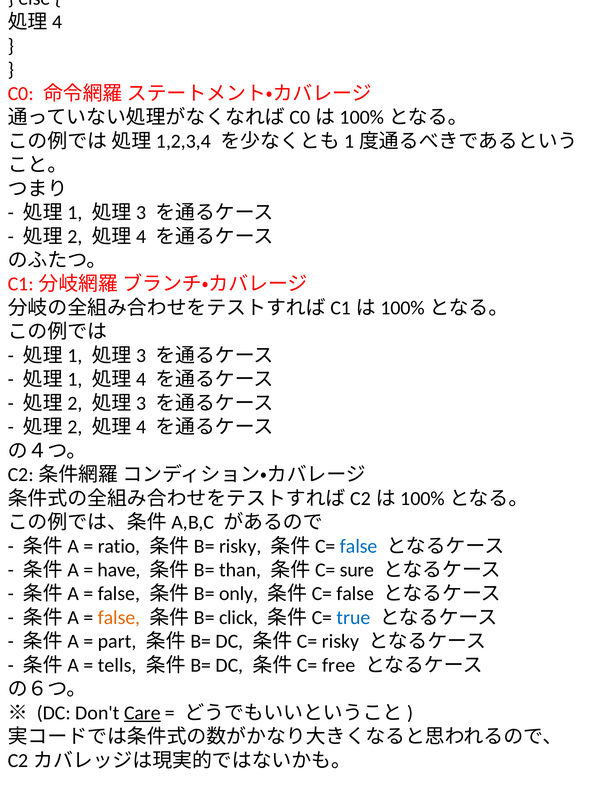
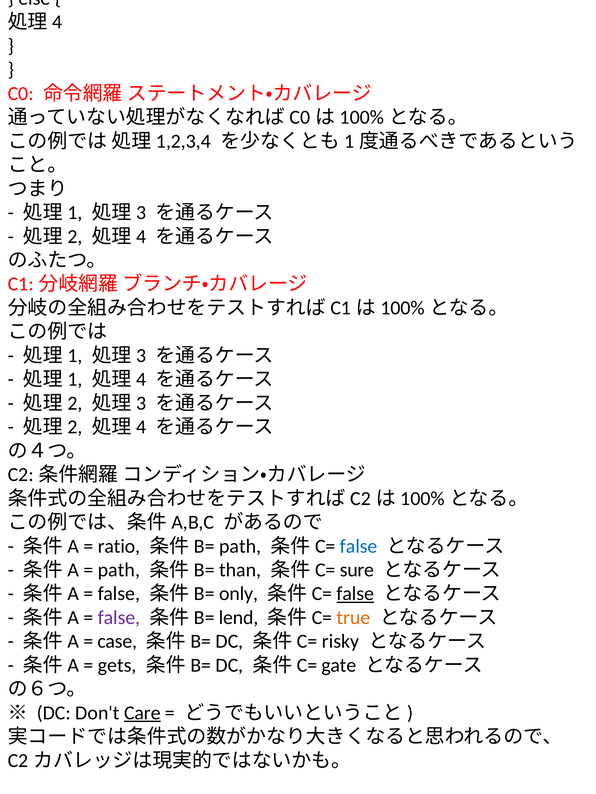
risky at (240, 547): risky -> path
have at (119, 570): have -> path
false at (355, 594) underline: none -> present
false at (119, 618) colour: orange -> purple
click: click -> lend
true colour: blue -> orange
part: part -> case
tells: tells -> gets
free: free -> gate
